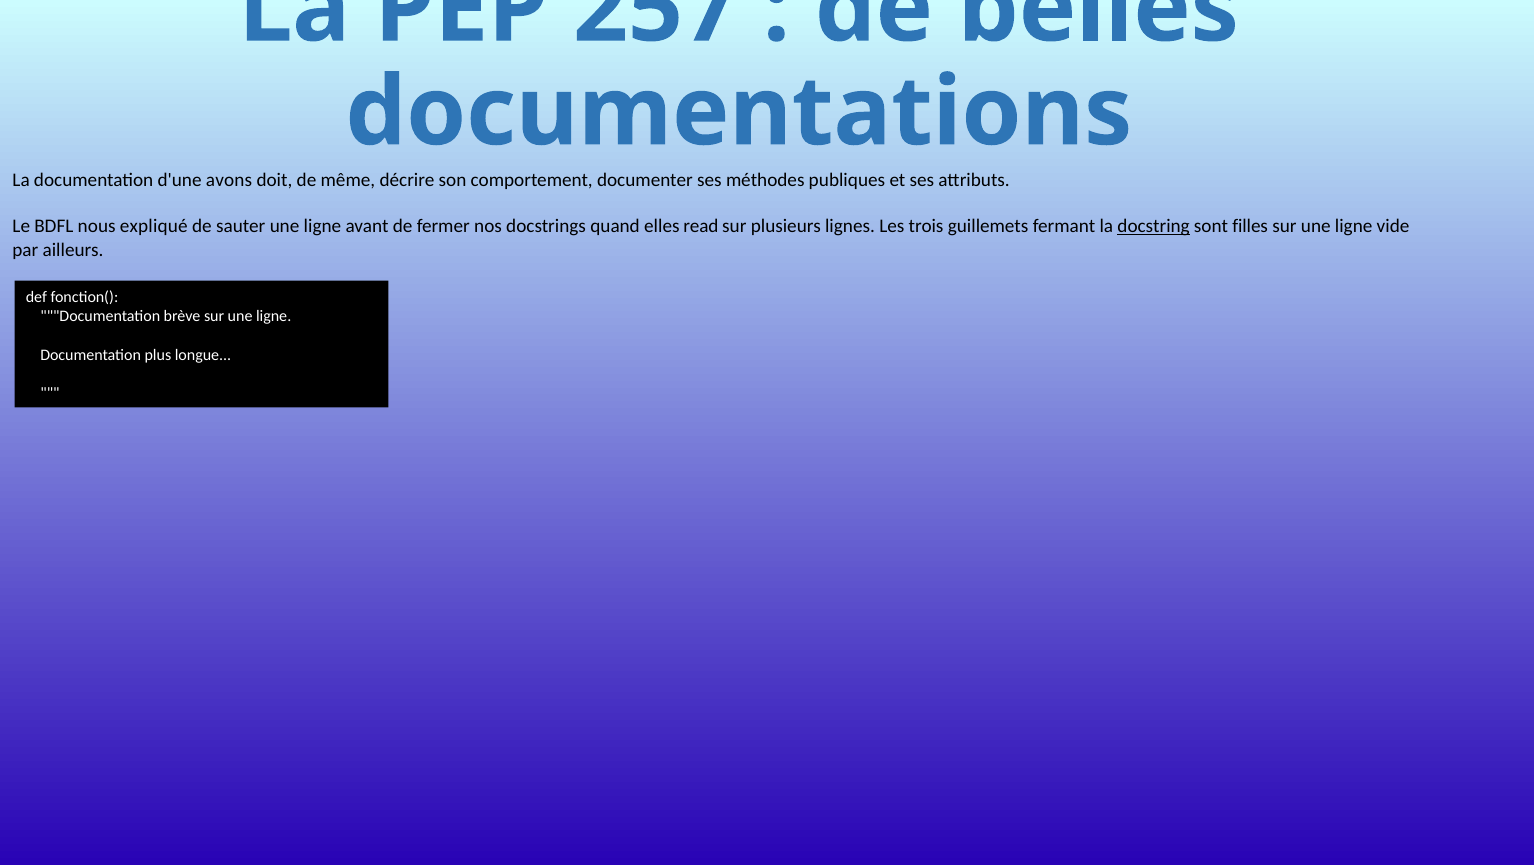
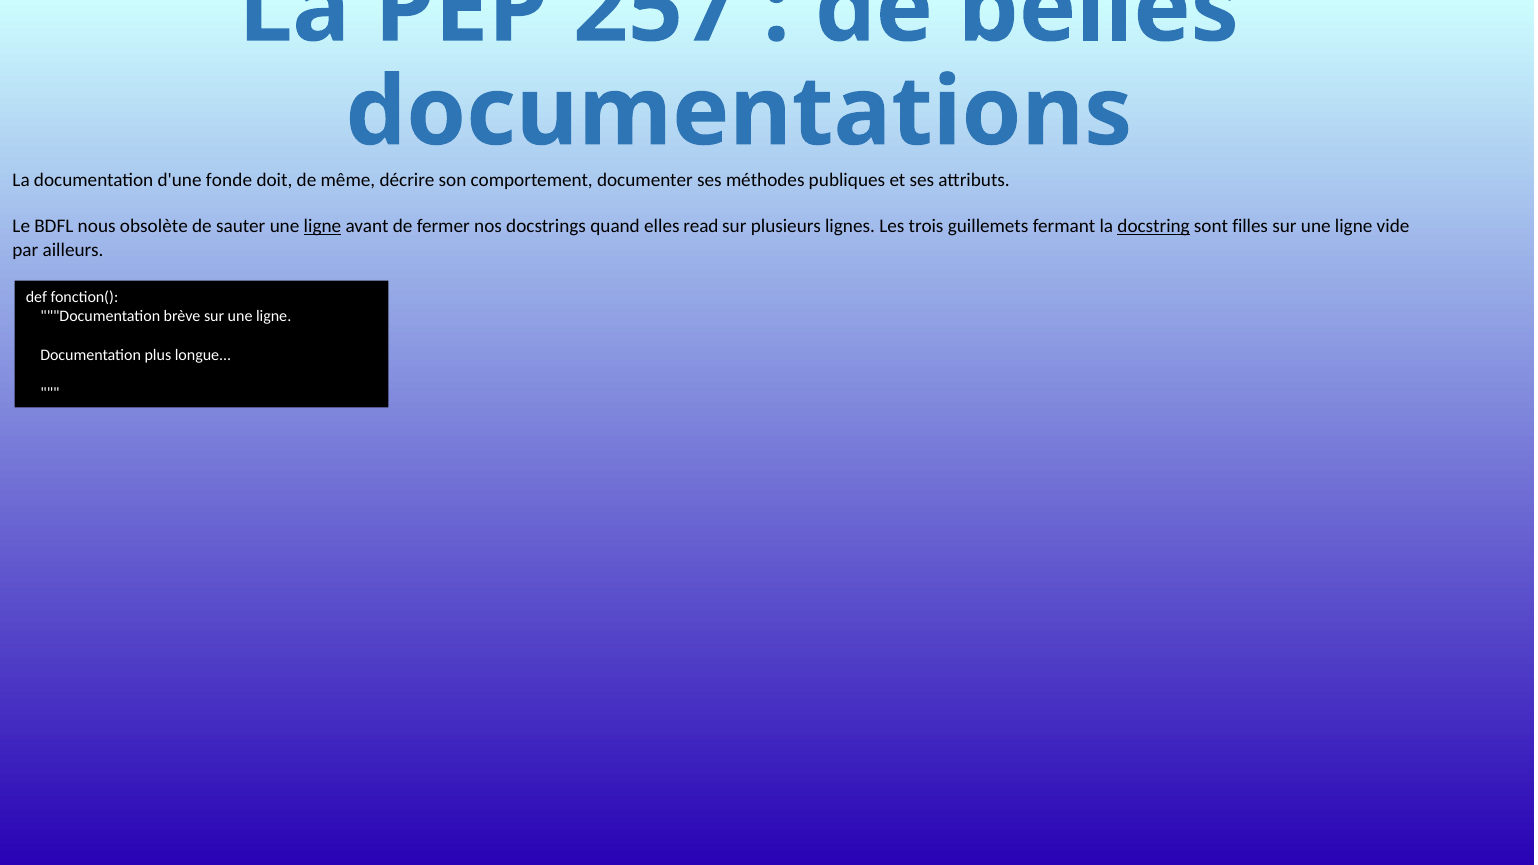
avons: avons -> fonde
expliqué: expliqué -> obsolète
ligne at (322, 227) underline: none -> present
